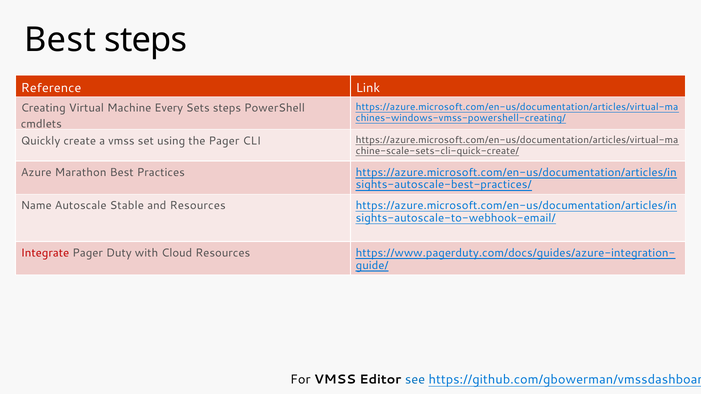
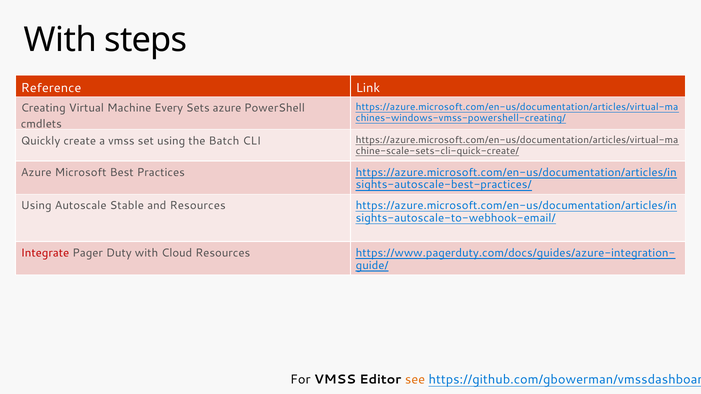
Best at (60, 40): Best -> With
Sets steps: steps -> azure
the Pager: Pager -> Batch
Marathon: Marathon -> Microsoft
Name at (36, 206): Name -> Using
see colour: blue -> orange
